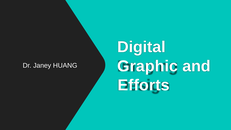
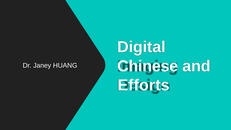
Graphic: Graphic -> Chinese
